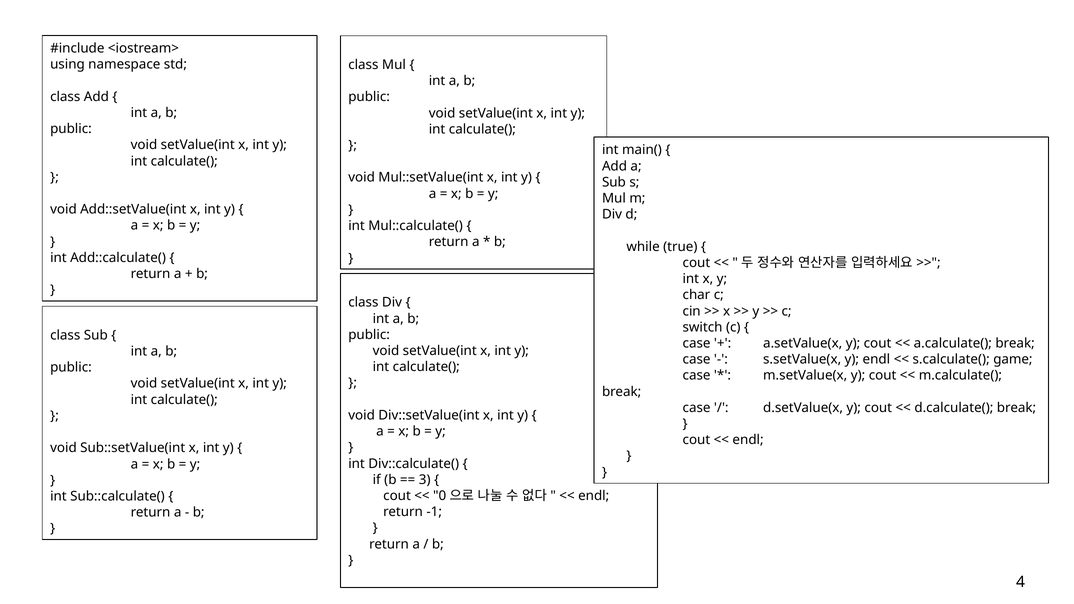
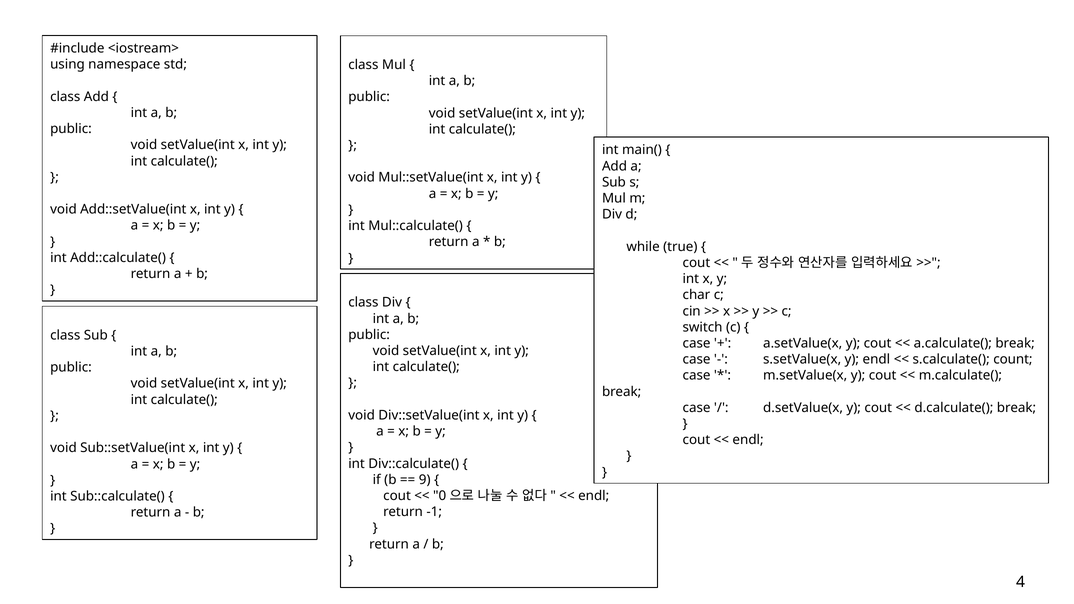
game: game -> count
3: 3 -> 9
